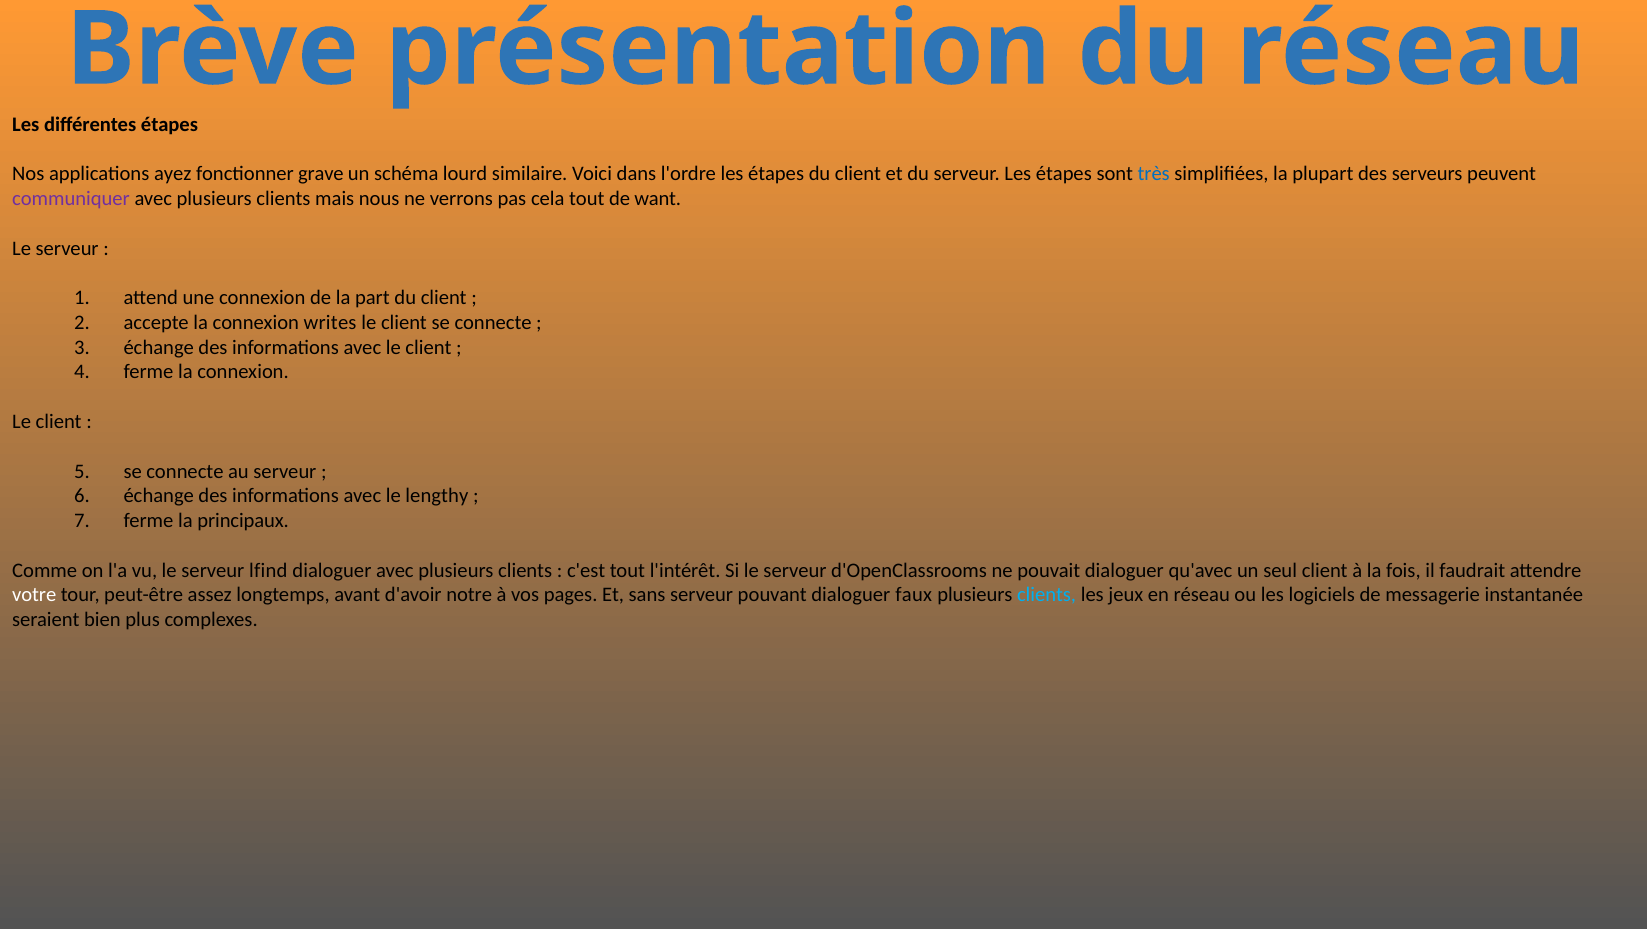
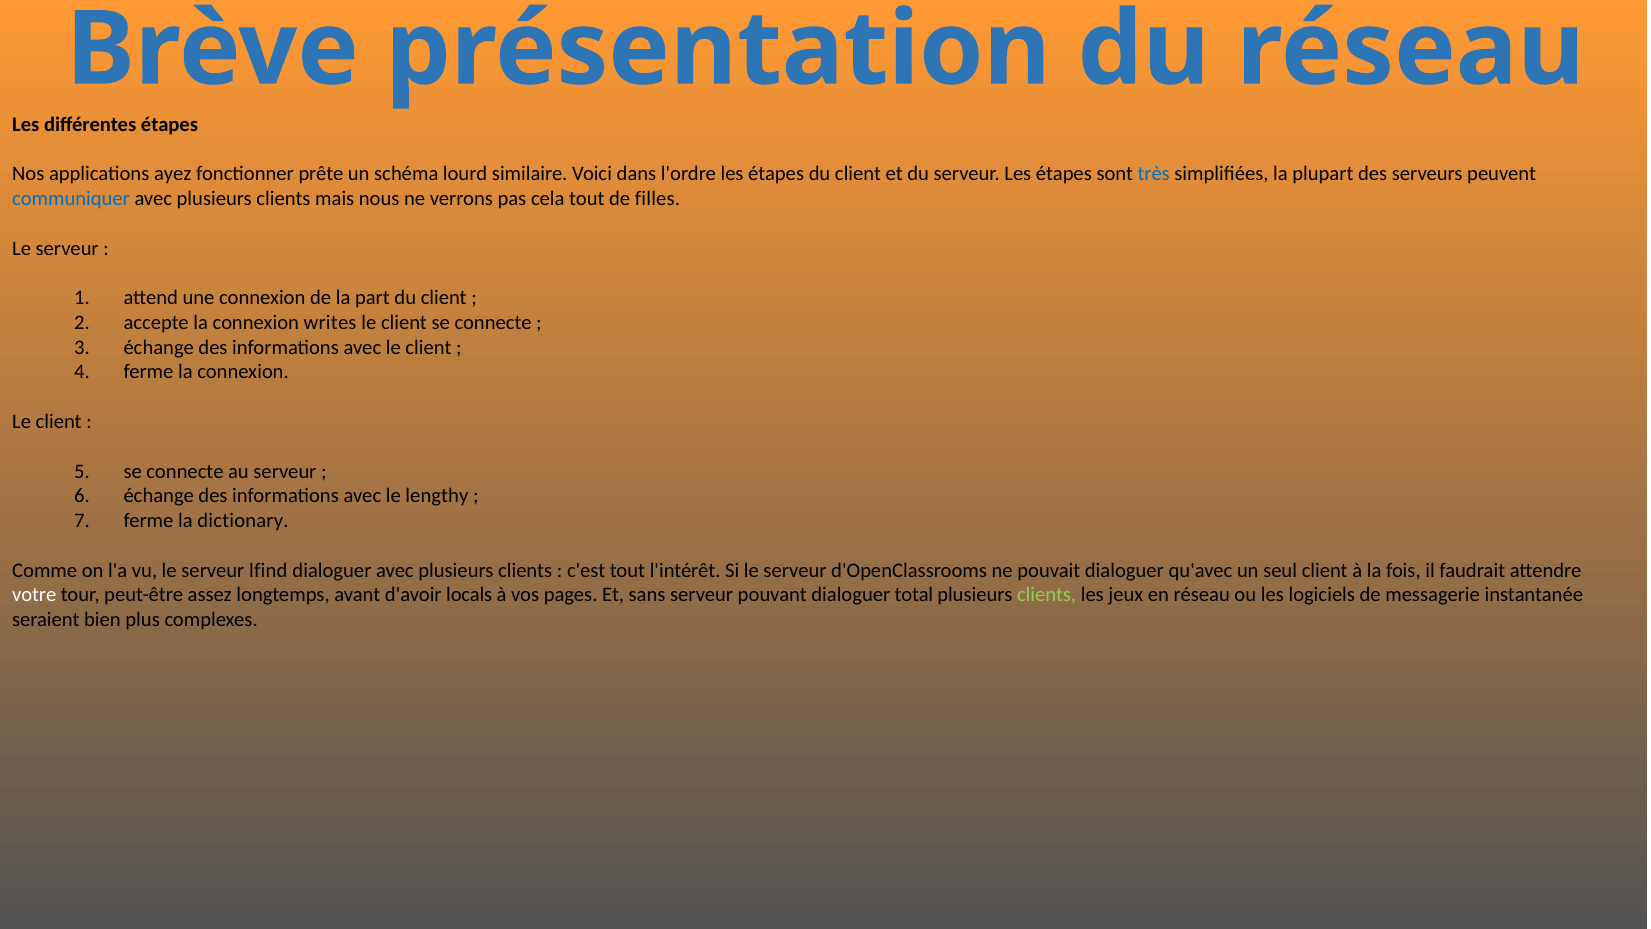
grave: grave -> prête
communiquer colour: purple -> blue
want: want -> filles
principaux: principaux -> dictionary
notre: notre -> locals
faux: faux -> total
clients at (1047, 595) colour: light blue -> light green
